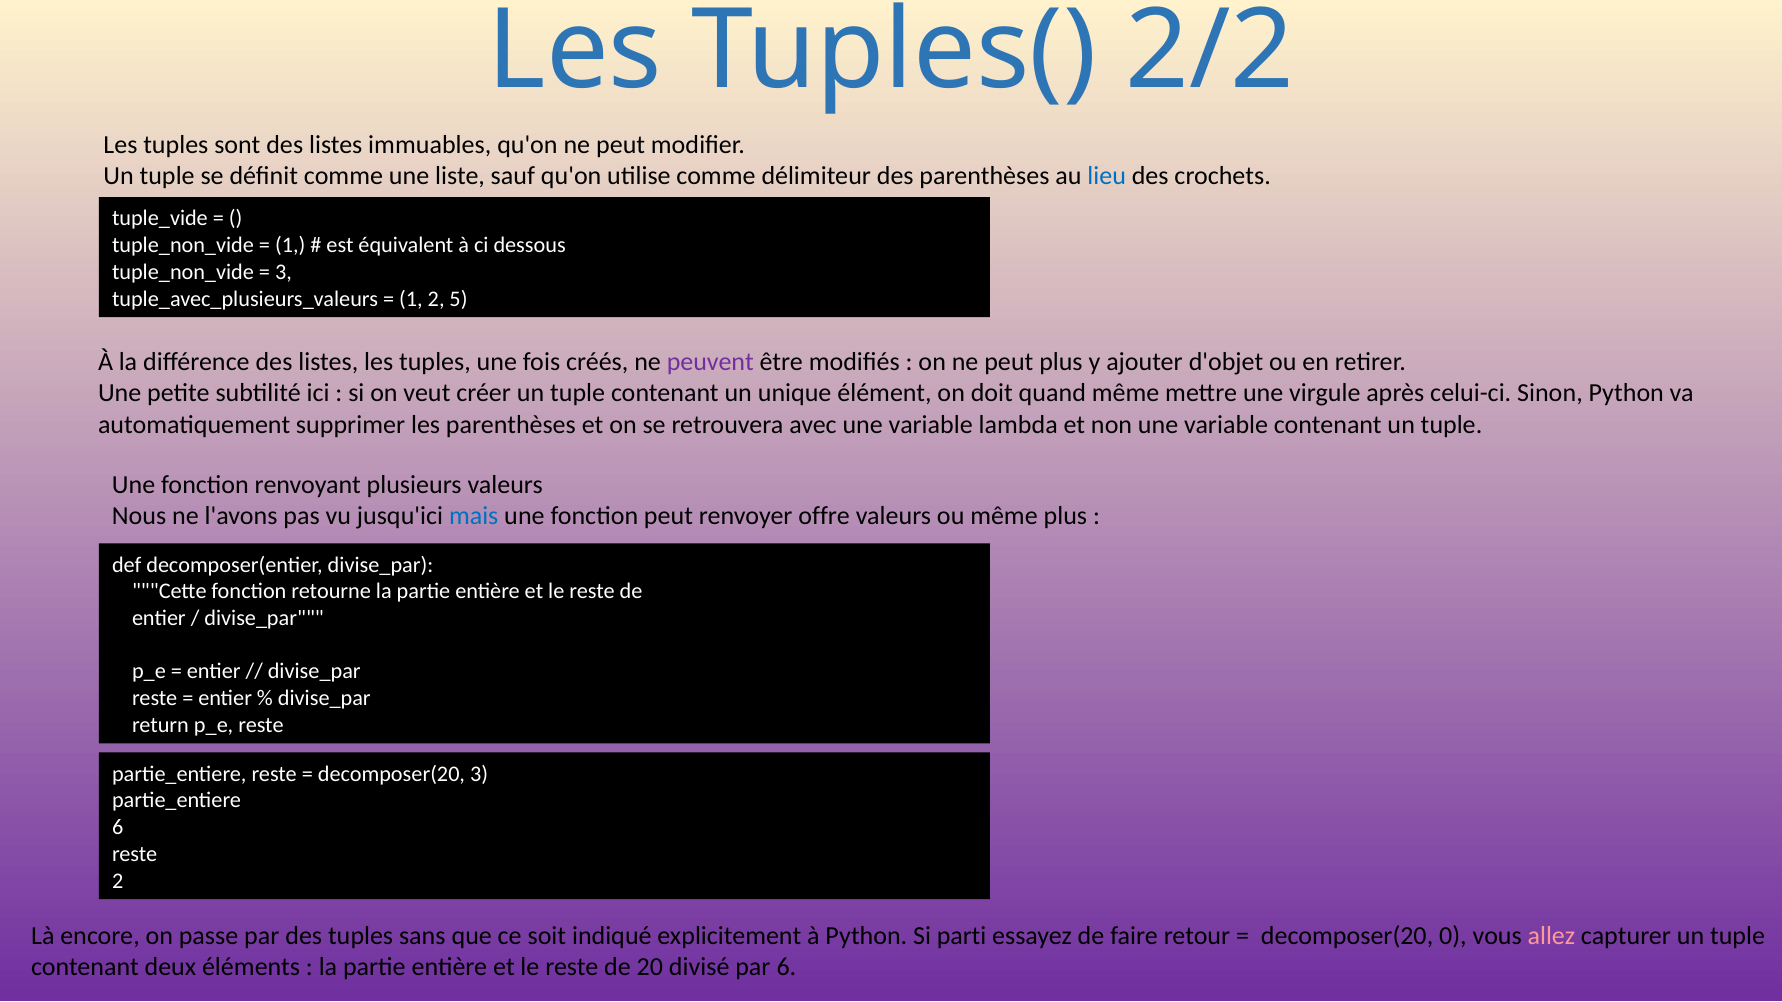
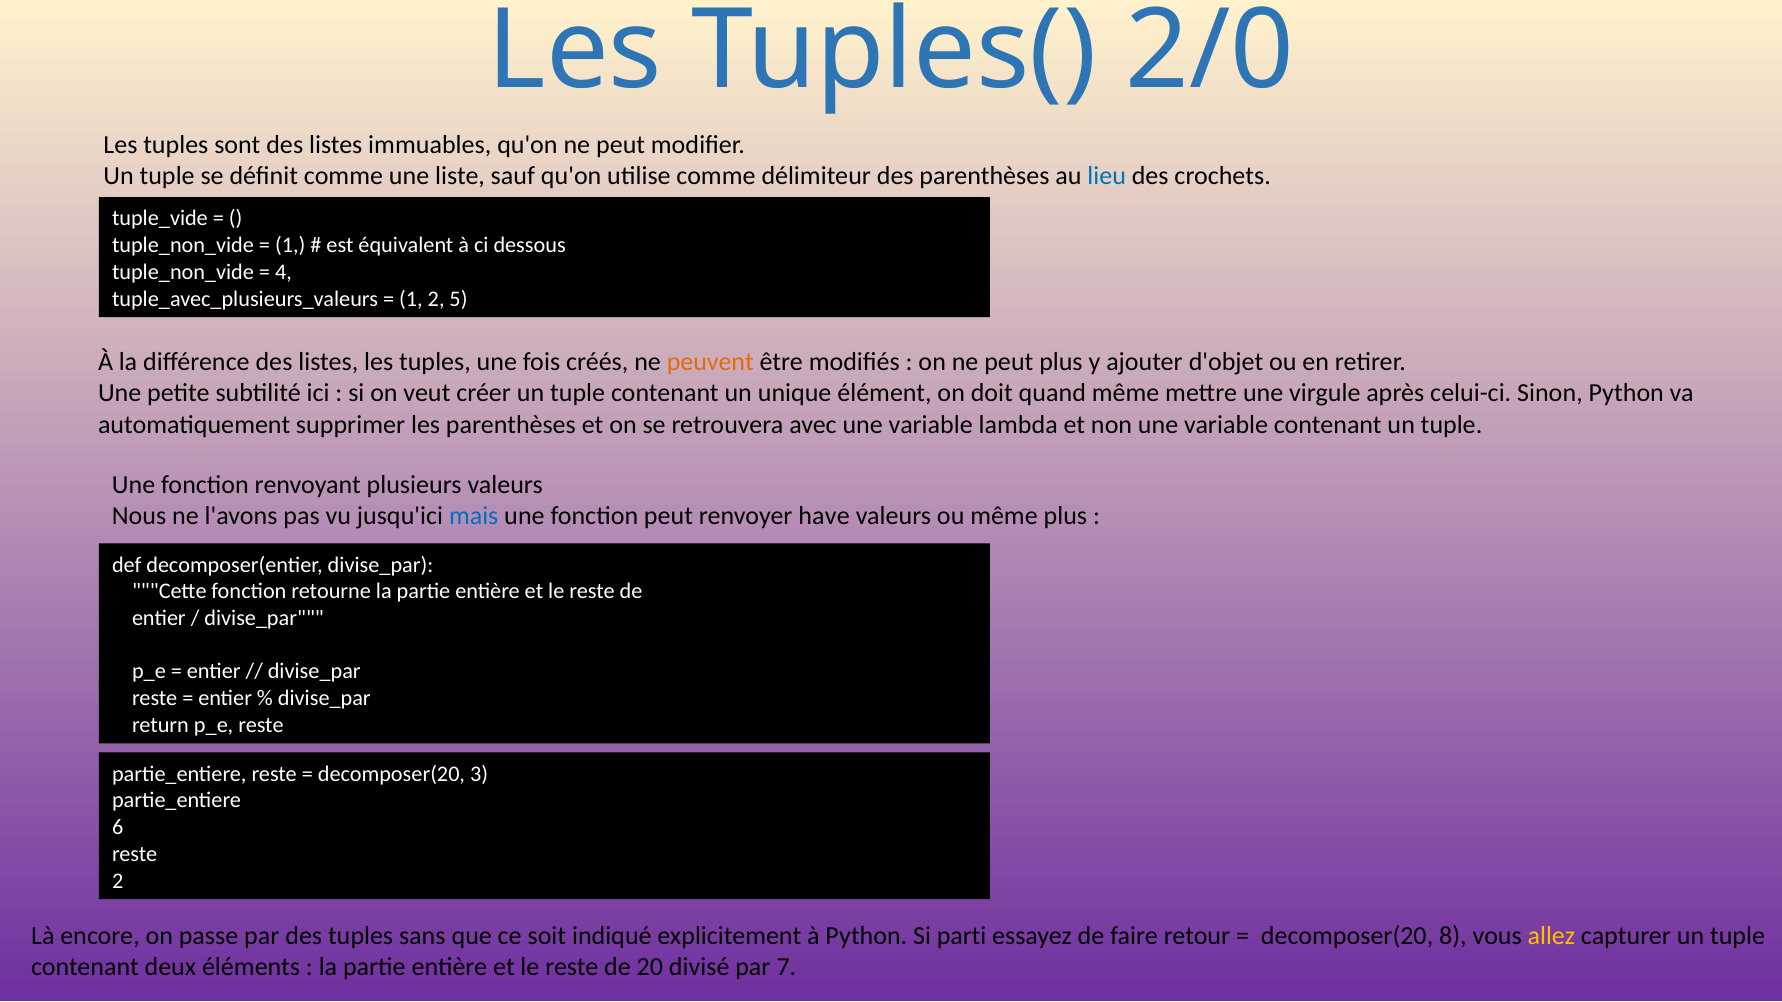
2/2: 2/2 -> 2/0
3 at (284, 272): 3 -> 4
peuvent colour: purple -> orange
offre: offre -> have
0: 0 -> 8
allez colour: pink -> yellow
par 6: 6 -> 7
